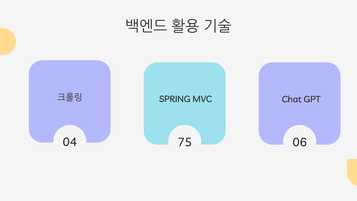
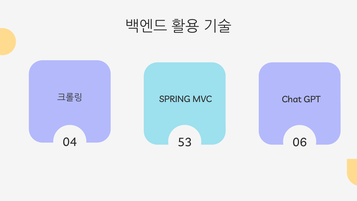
75: 75 -> 53
